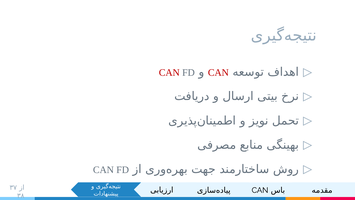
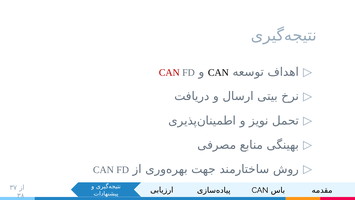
CAN at (218, 73) colour: red -> black
